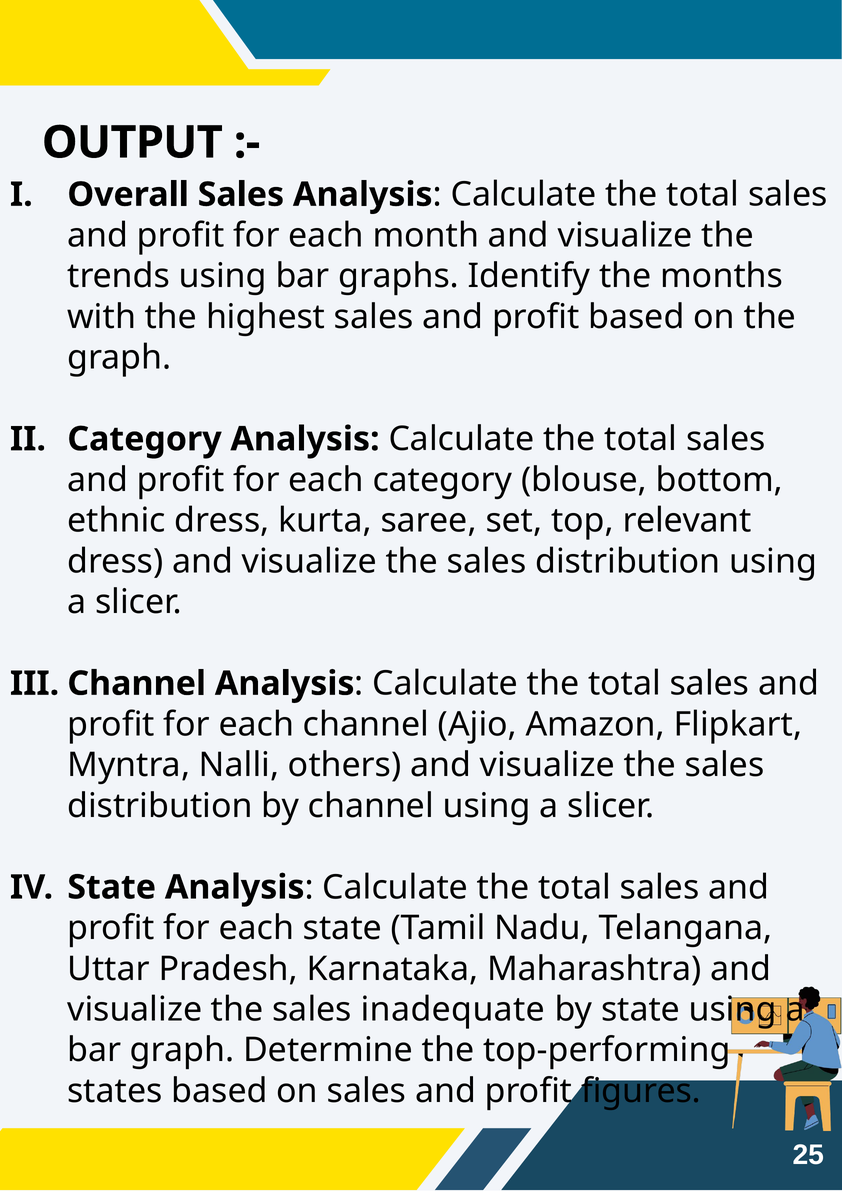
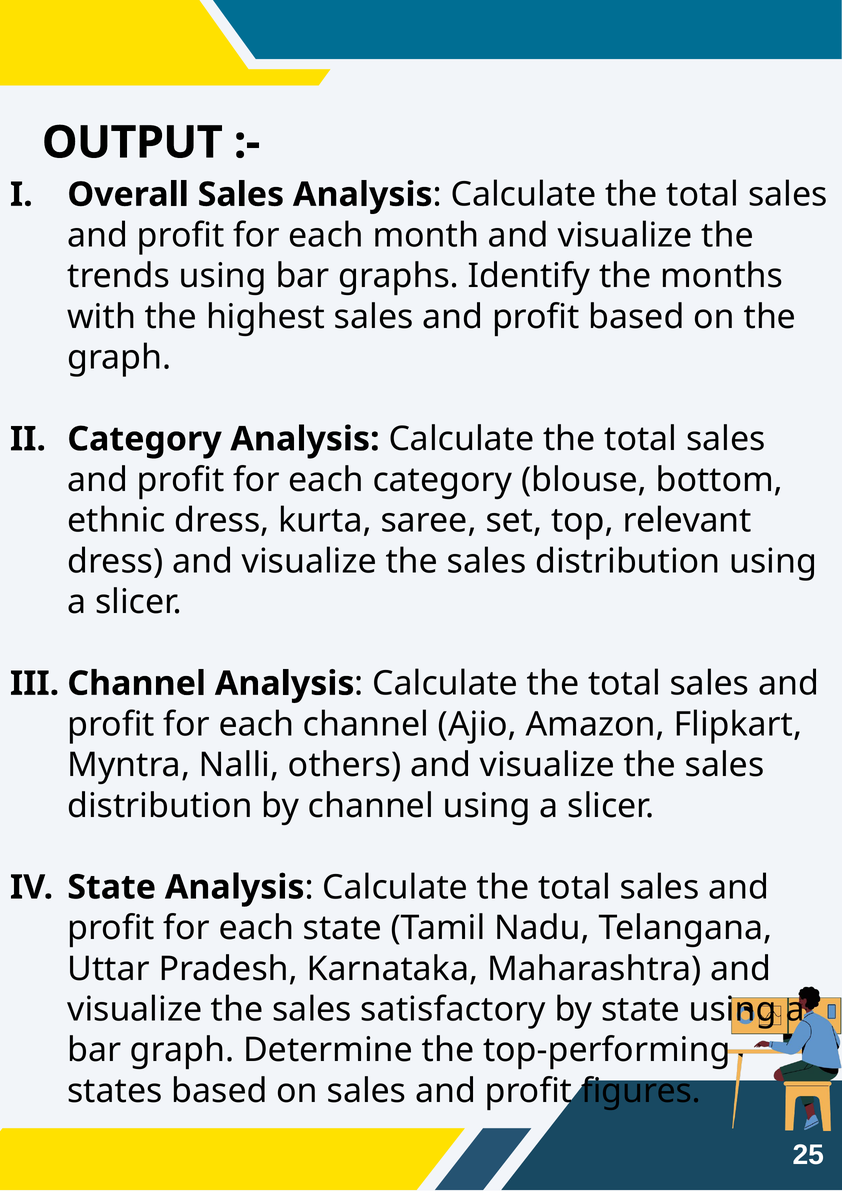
inadequate: inadequate -> satisfactory
